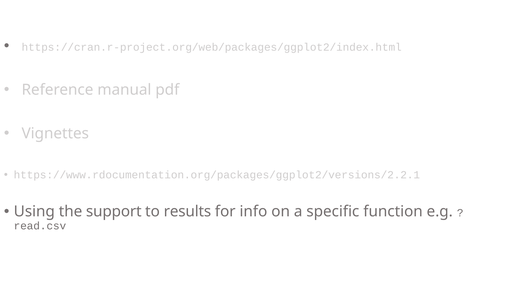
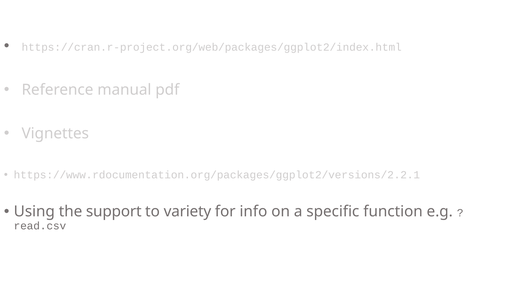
results: results -> variety
